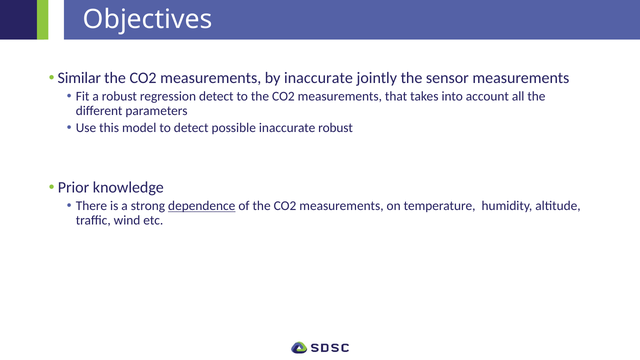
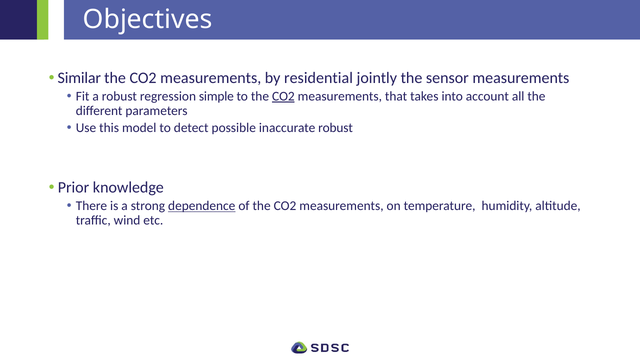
by inaccurate: inaccurate -> residential
regression detect: detect -> simple
CO2 at (283, 96) underline: none -> present
